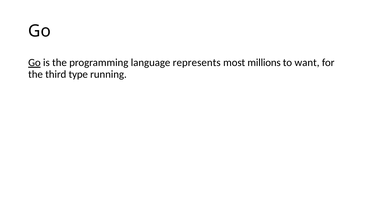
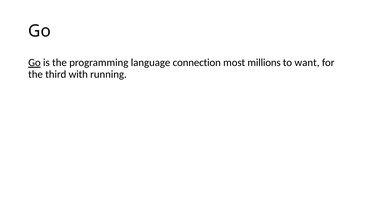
represents: represents -> connection
type: type -> with
